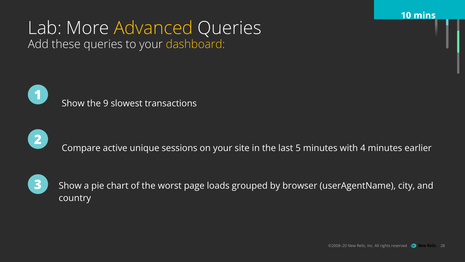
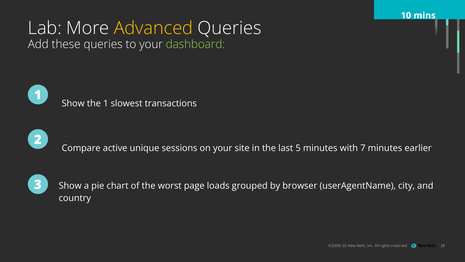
dashboard colour: yellow -> light green
the 9: 9 -> 1
4: 4 -> 7
